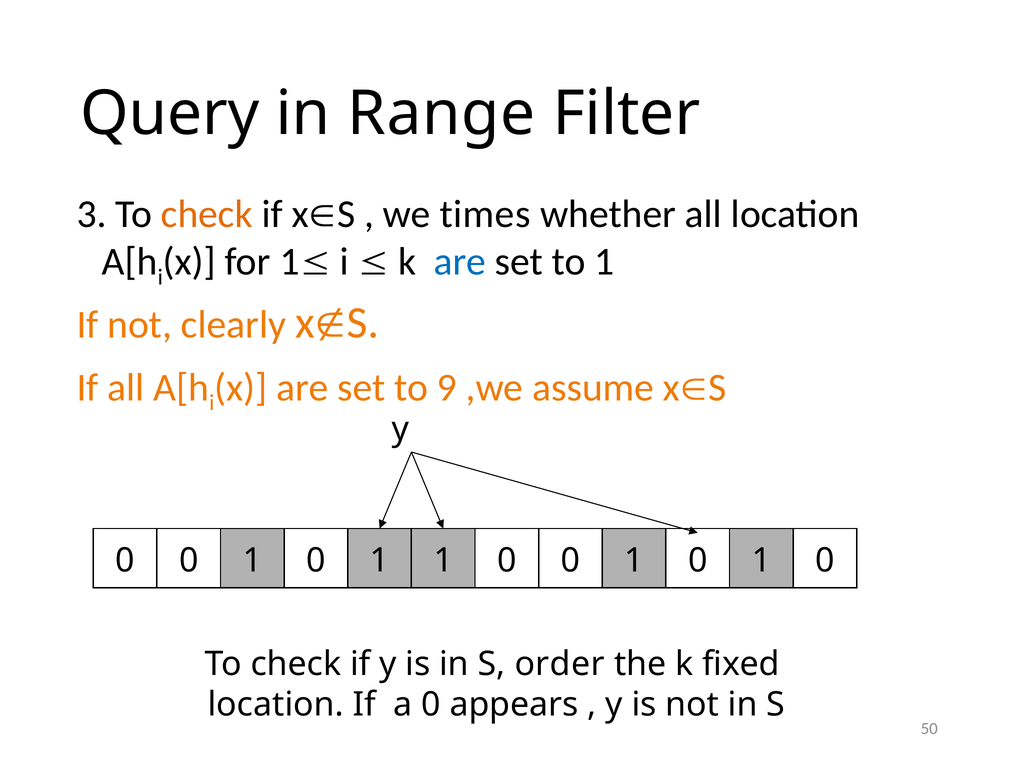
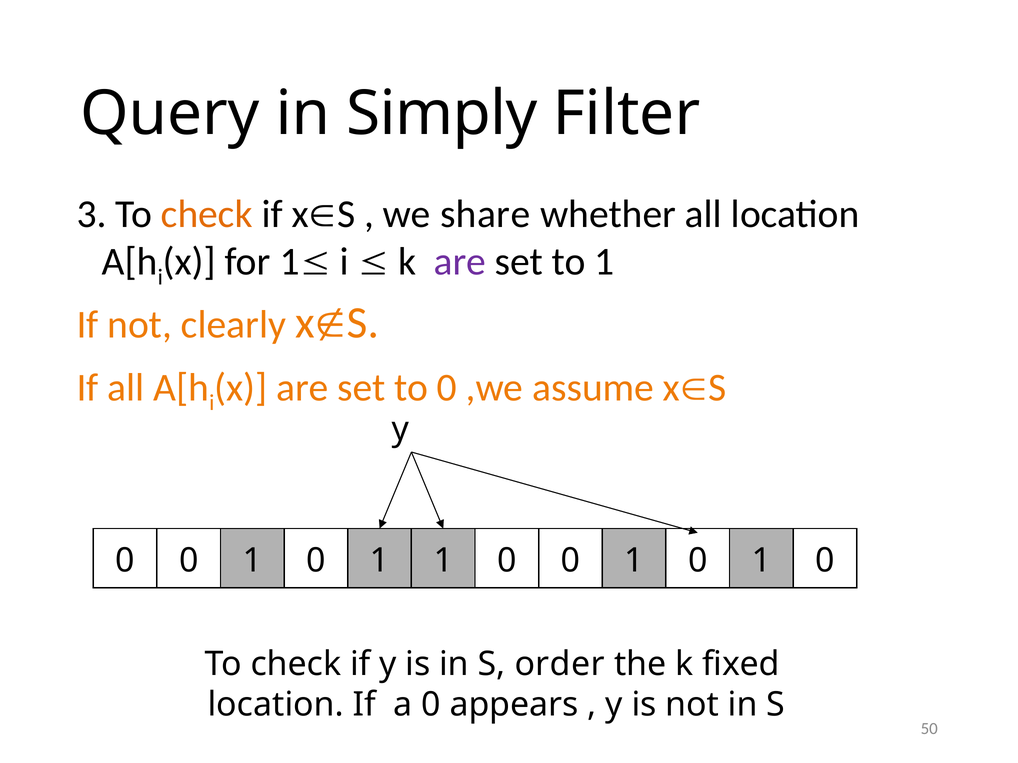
Range: Range -> Simply
times: times -> share
are at (460, 262) colour: blue -> purple
to 9: 9 -> 0
